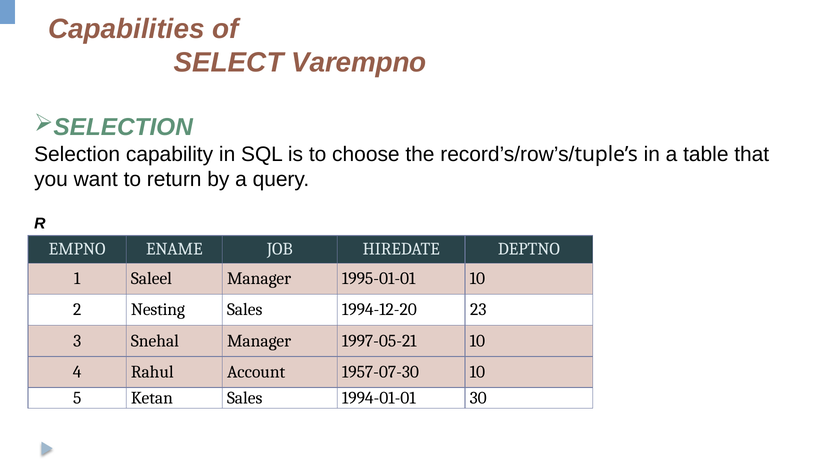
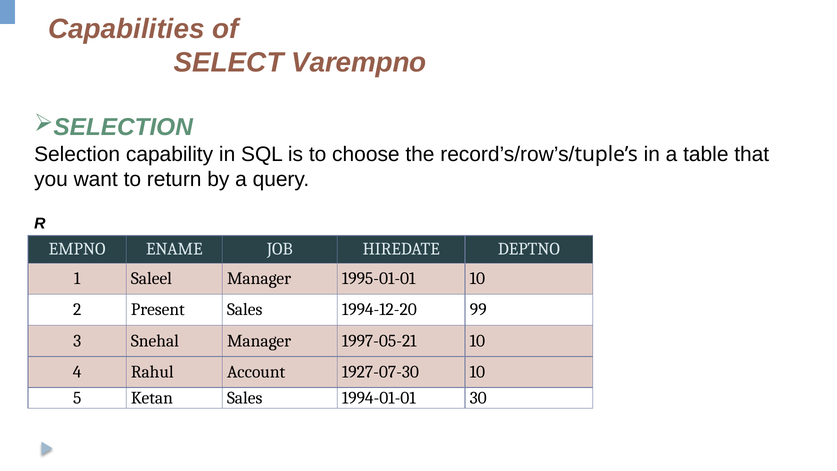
Nesting: Nesting -> Present
23: 23 -> 99
1957-07-30: 1957-07-30 -> 1927-07-30
